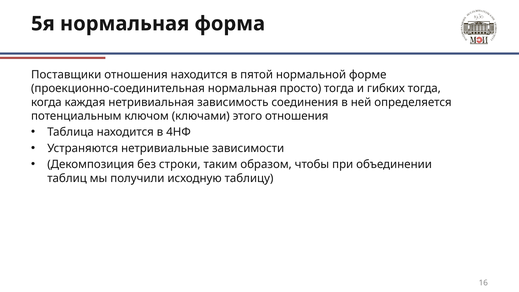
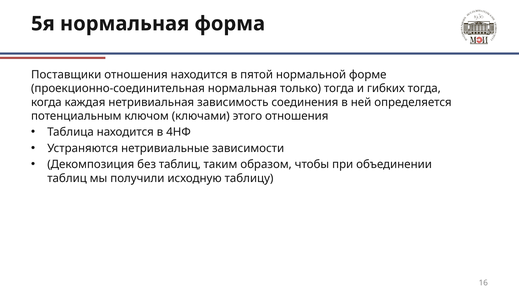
просто: просто -> только
без строки: строки -> таблиц
